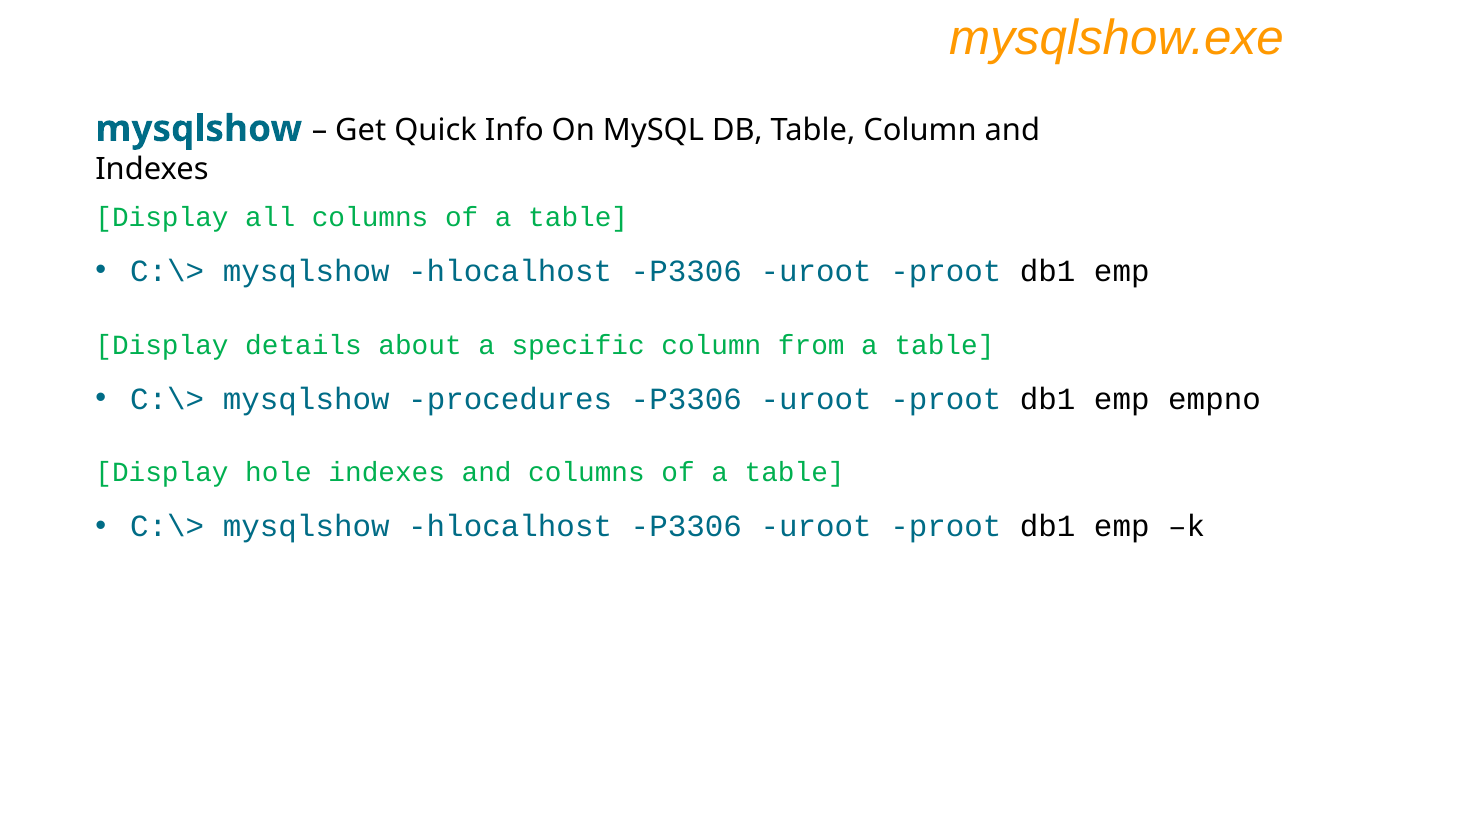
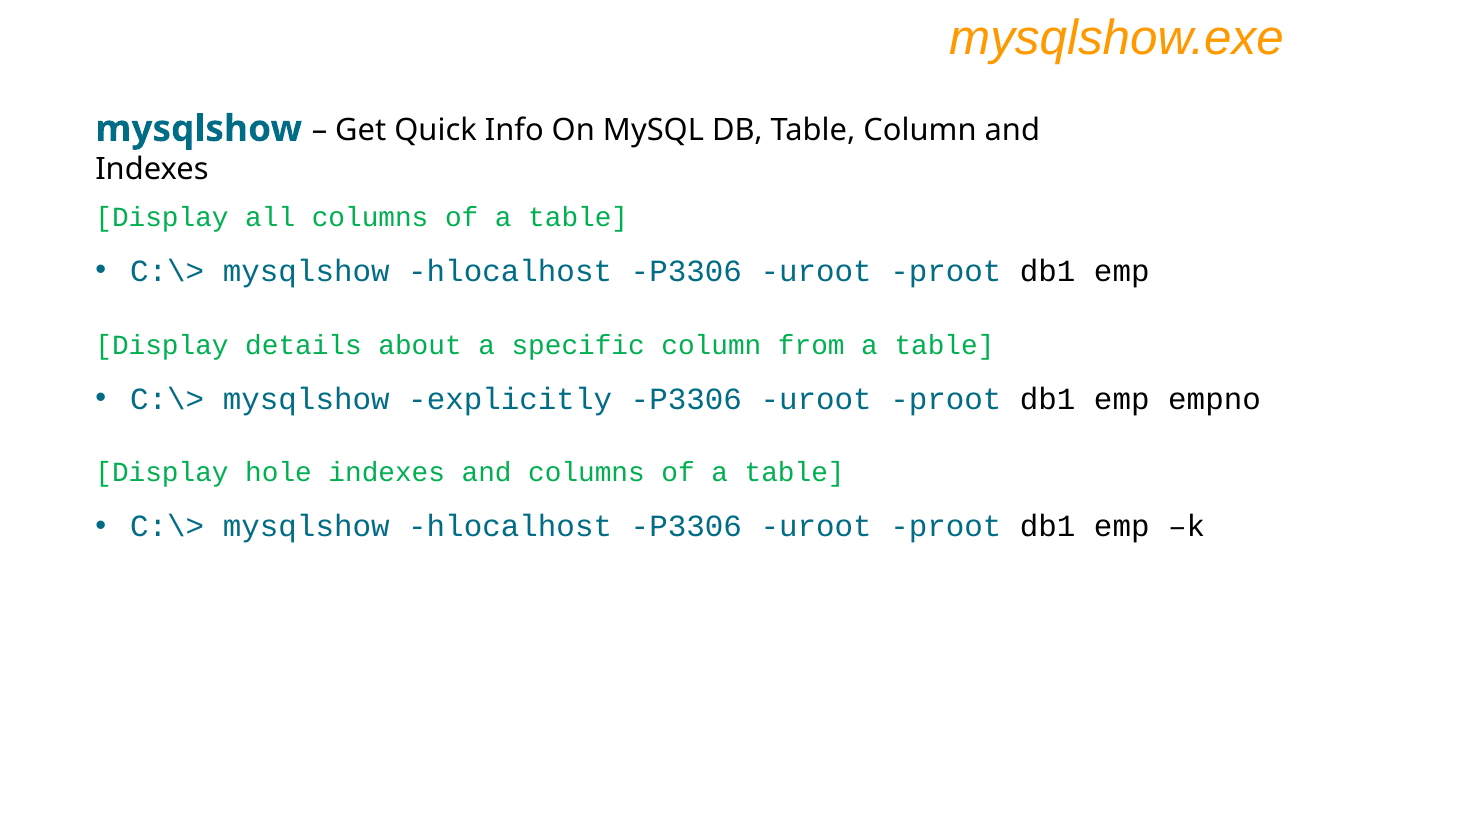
procedures: procedures -> explicitly
